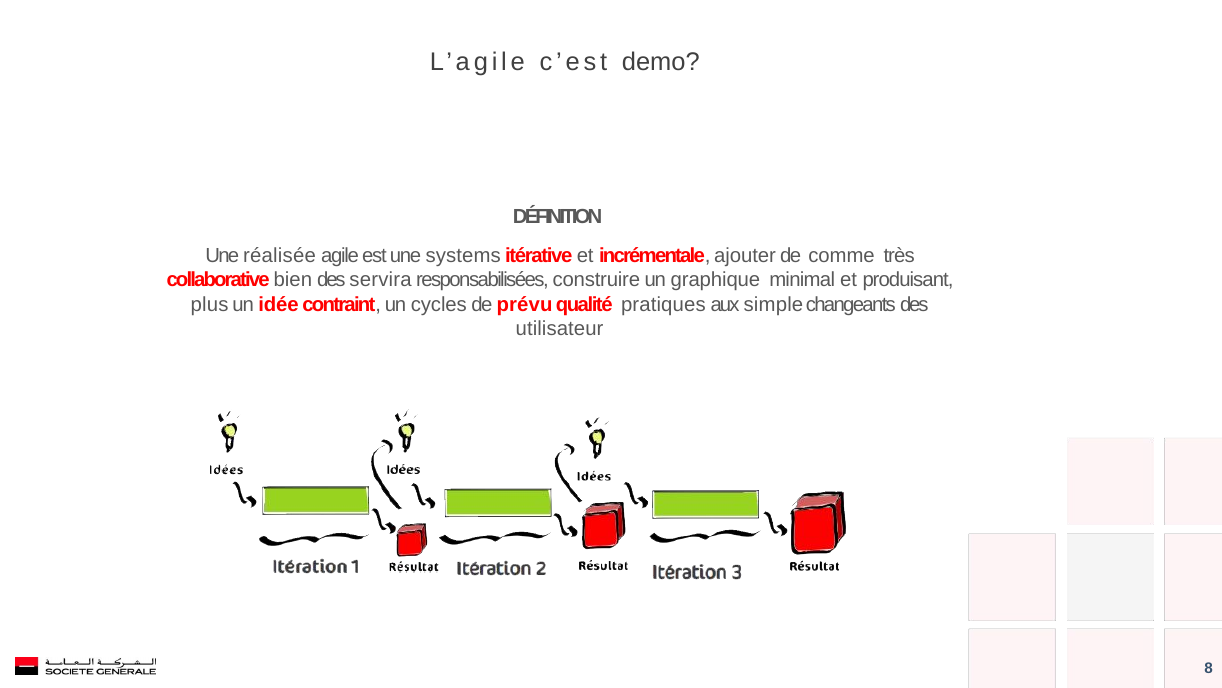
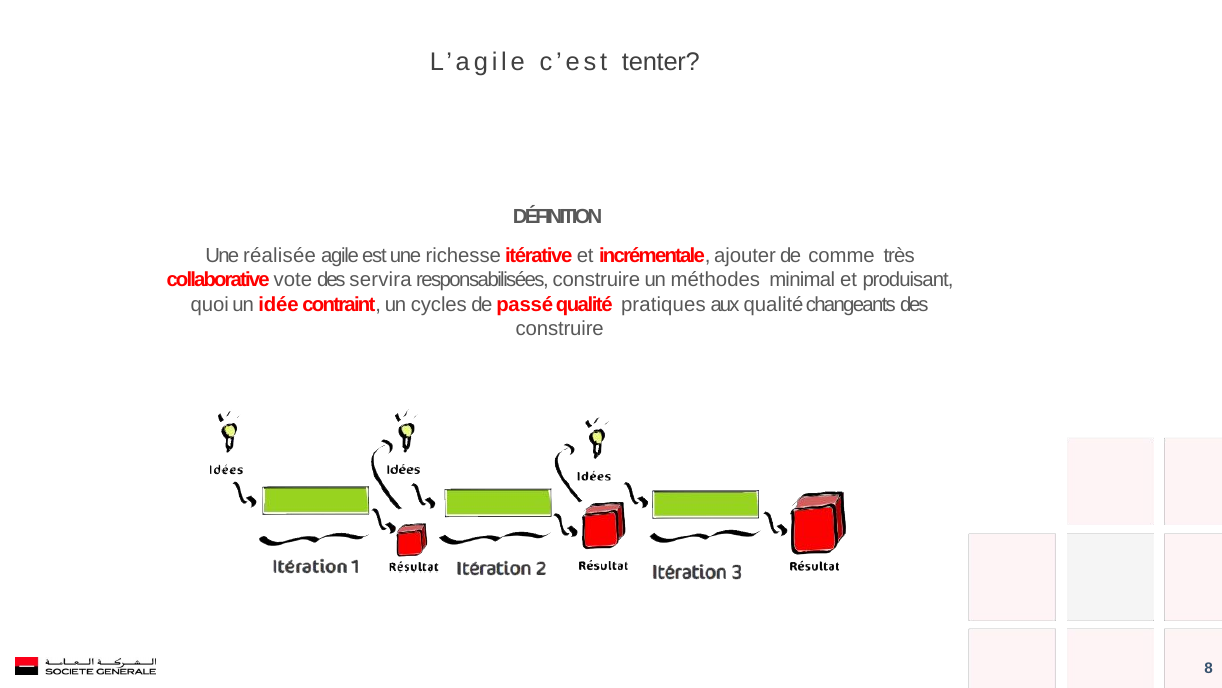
demo: demo -> tenter
systems: systems -> richesse
bien: bien -> vote
graphique: graphique -> méthodes
plus: plus -> quoi
prévu: prévu -> passé
aux simple: simple -> qualité
utilisateur at (560, 329): utilisateur -> construire
